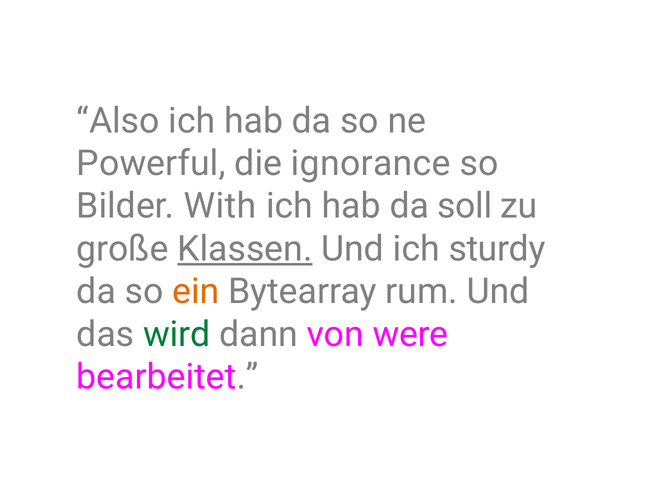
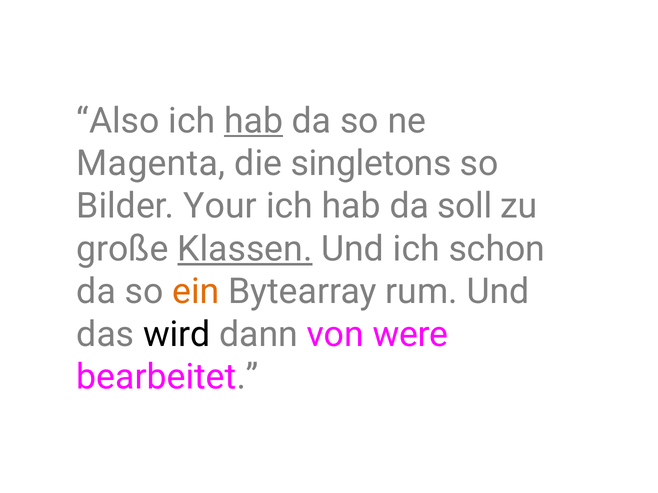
hab at (254, 121) underline: none -> present
Powerful: Powerful -> Magenta
ignorance: ignorance -> singletons
With: With -> Your
sturdy: sturdy -> schon
wird colour: green -> black
